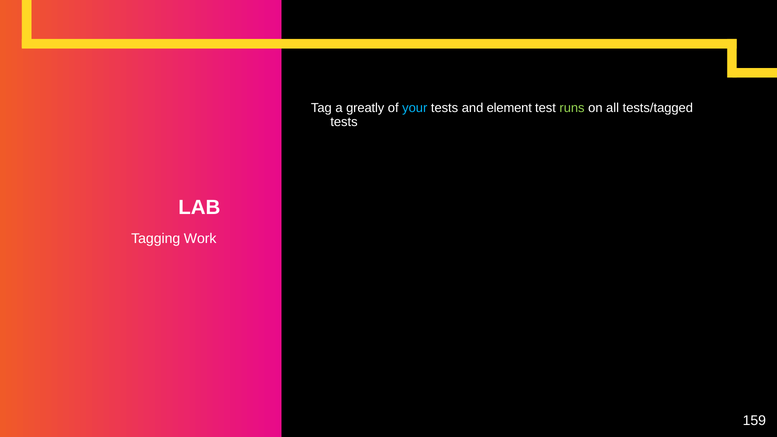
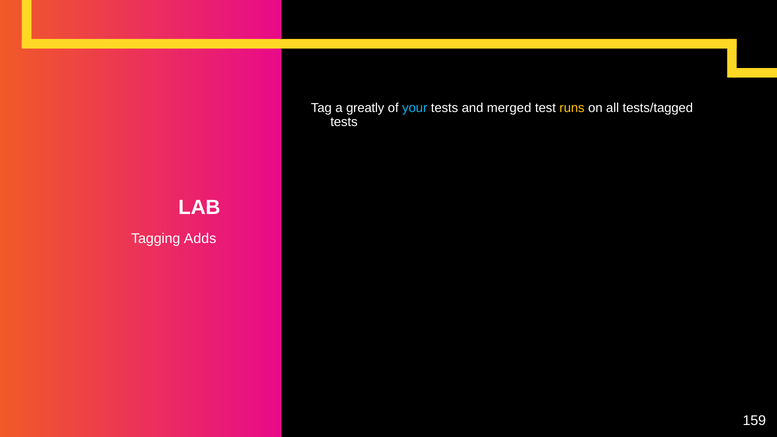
element: element -> merged
runs colour: light green -> yellow
Work: Work -> Adds
